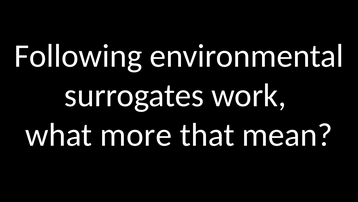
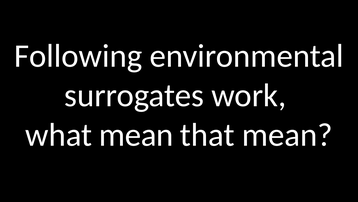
what more: more -> mean
